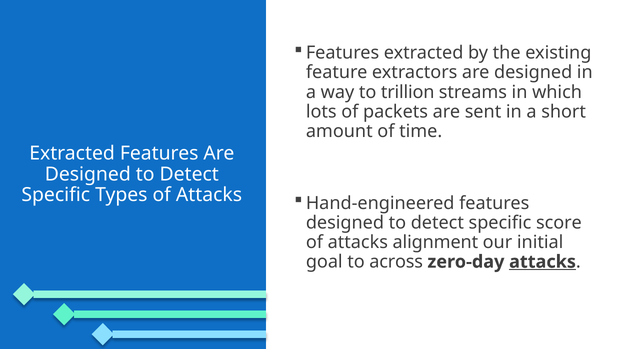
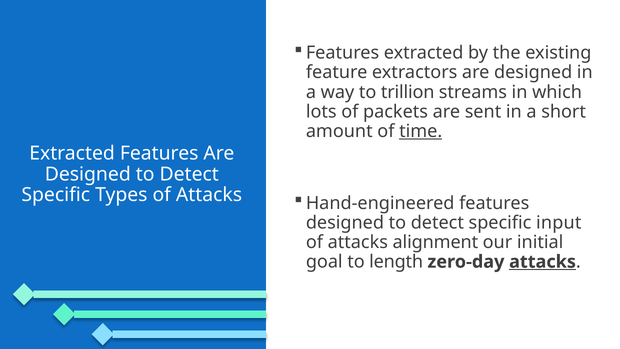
time underline: none -> present
score: score -> input
across: across -> length
